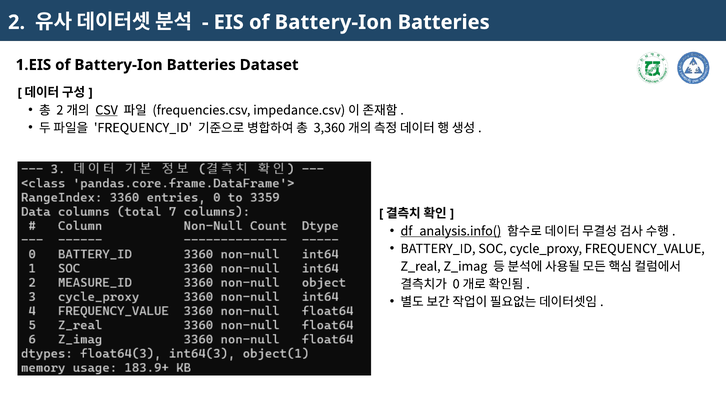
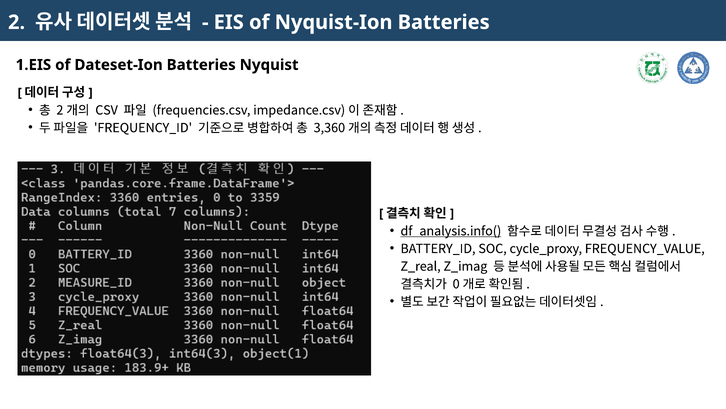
EIS of Battery-Ion: Battery-Ion -> Nyquist-Ion
Battery-Ion at (118, 65): Battery-Ion -> Dateset-Ion
Dataset: Dataset -> Nyquist
CSV underline: present -> none
